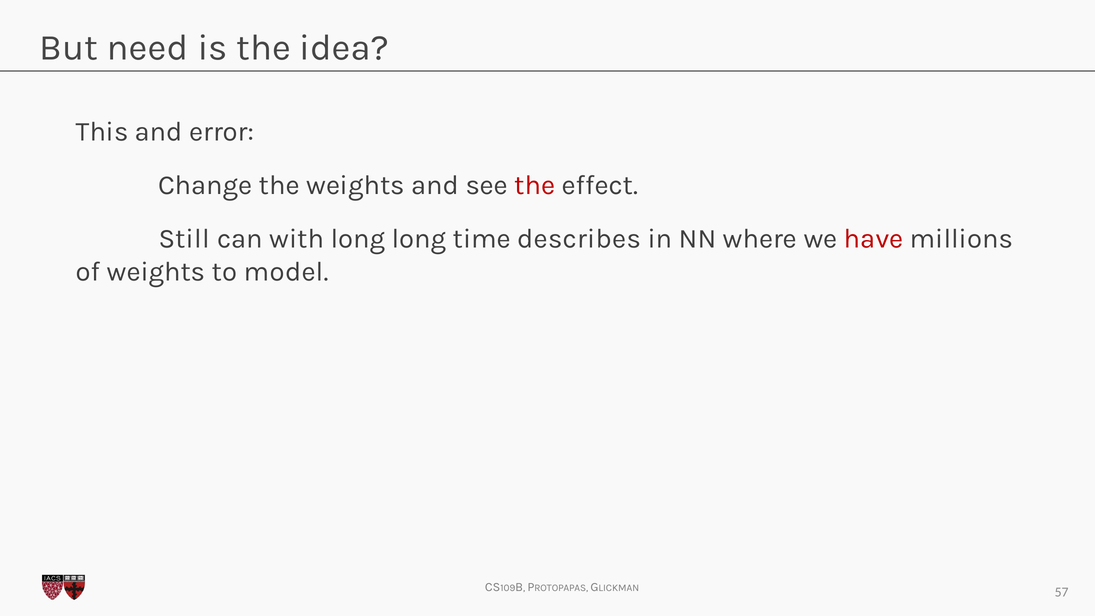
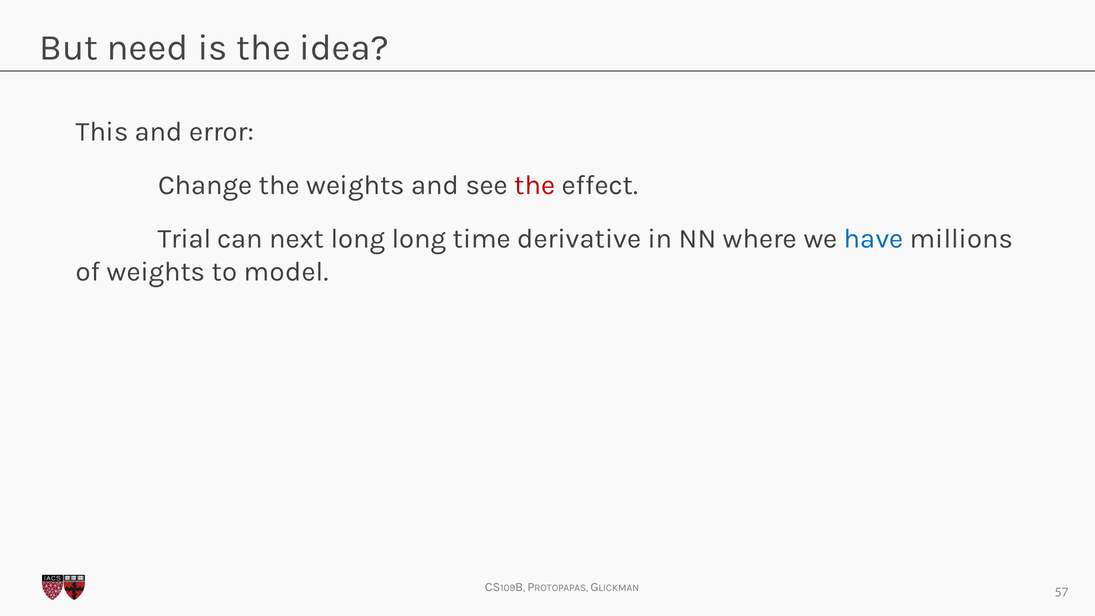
Still: Still -> Trial
with: with -> next
describes: describes -> derivative
have colour: red -> blue
